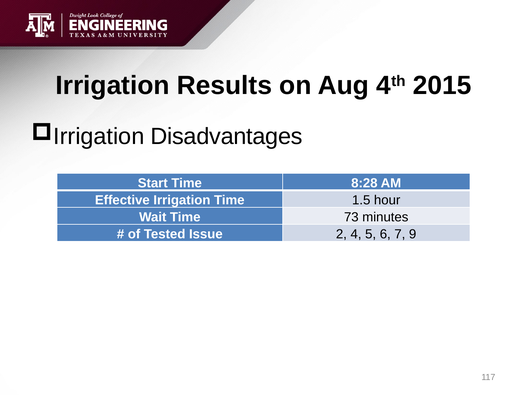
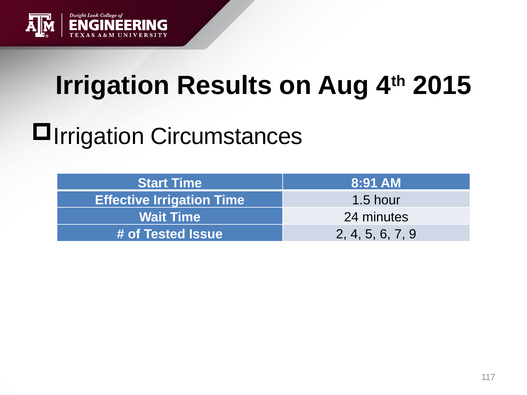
Disadvantages: Disadvantages -> Circumstances
8:28: 8:28 -> 8:91
73: 73 -> 24
